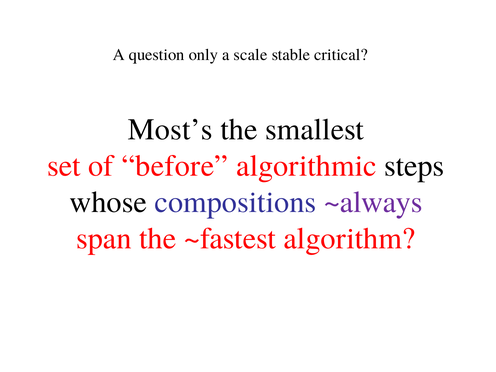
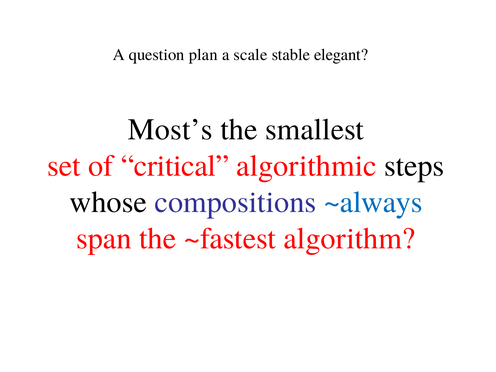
only: only -> plan
critical: critical -> elegant
before: before -> critical
~always colour: purple -> blue
